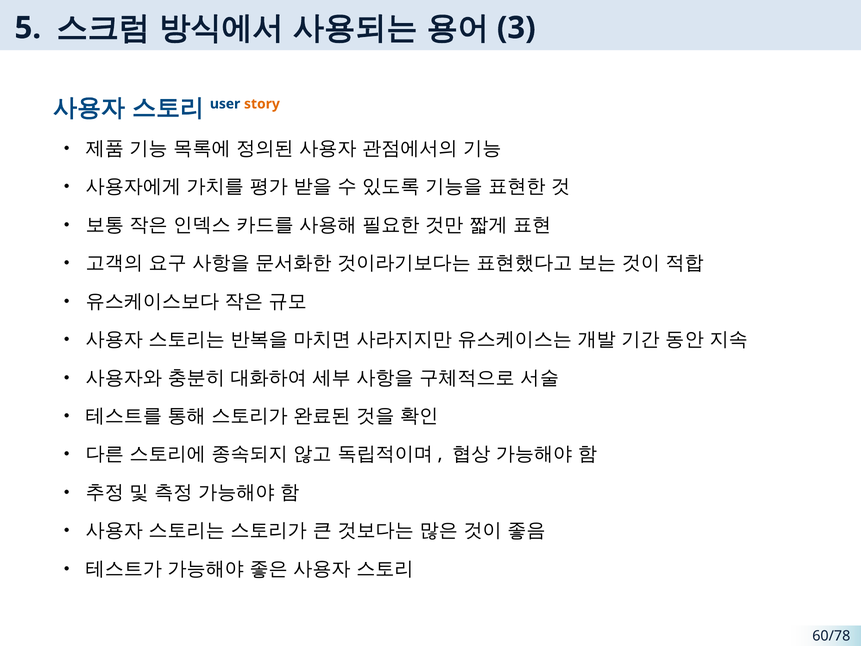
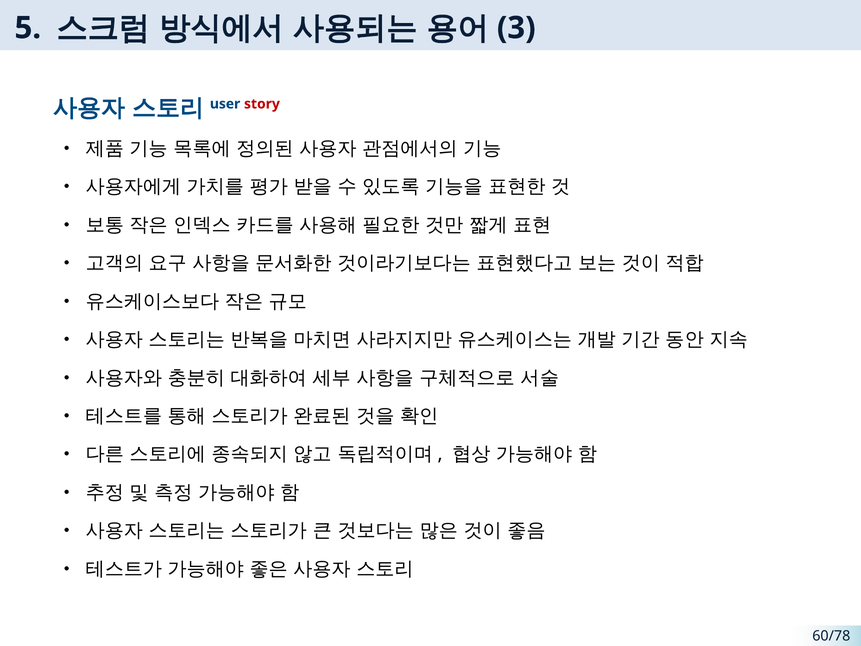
story colour: orange -> red
